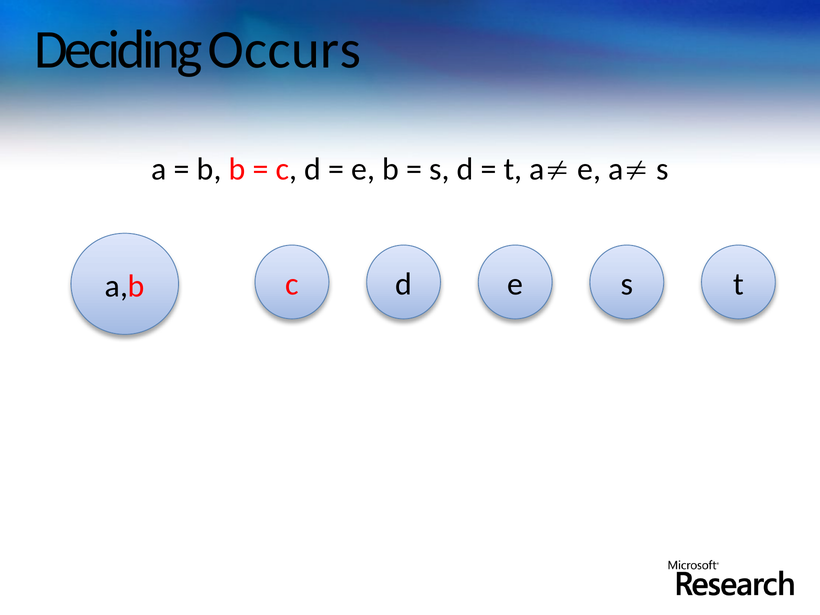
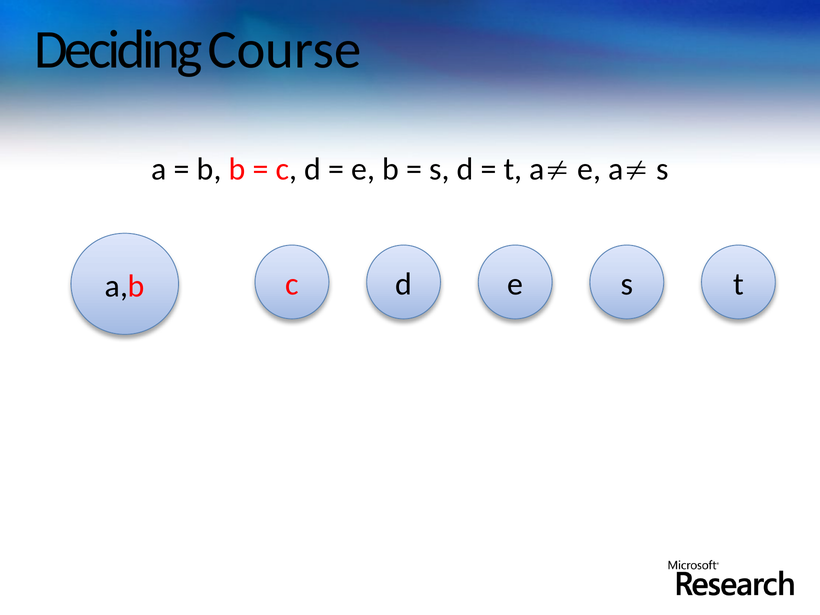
Occurs: Occurs -> Course
